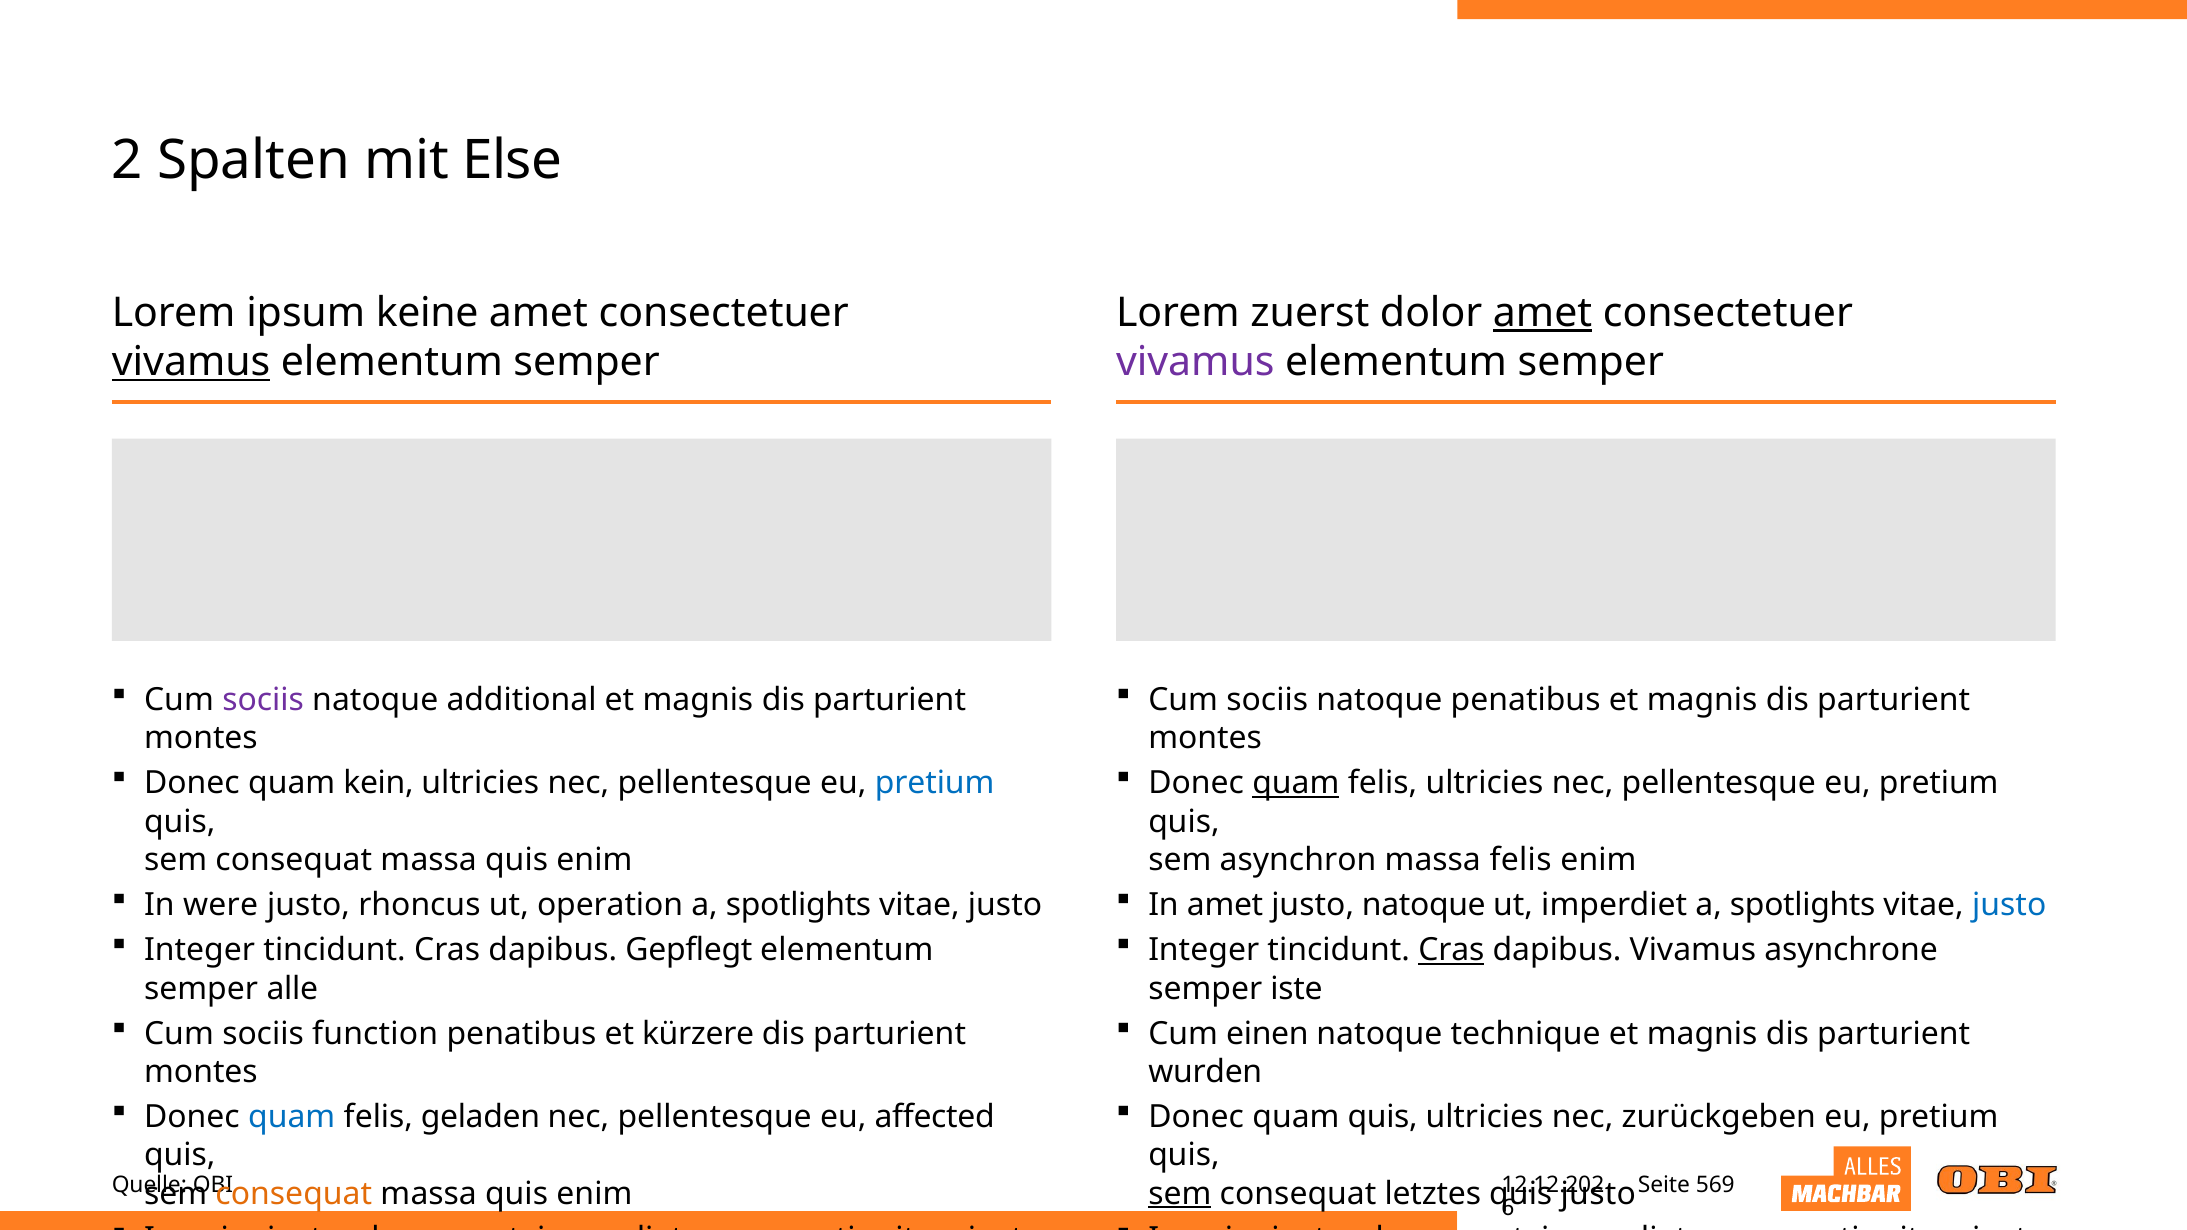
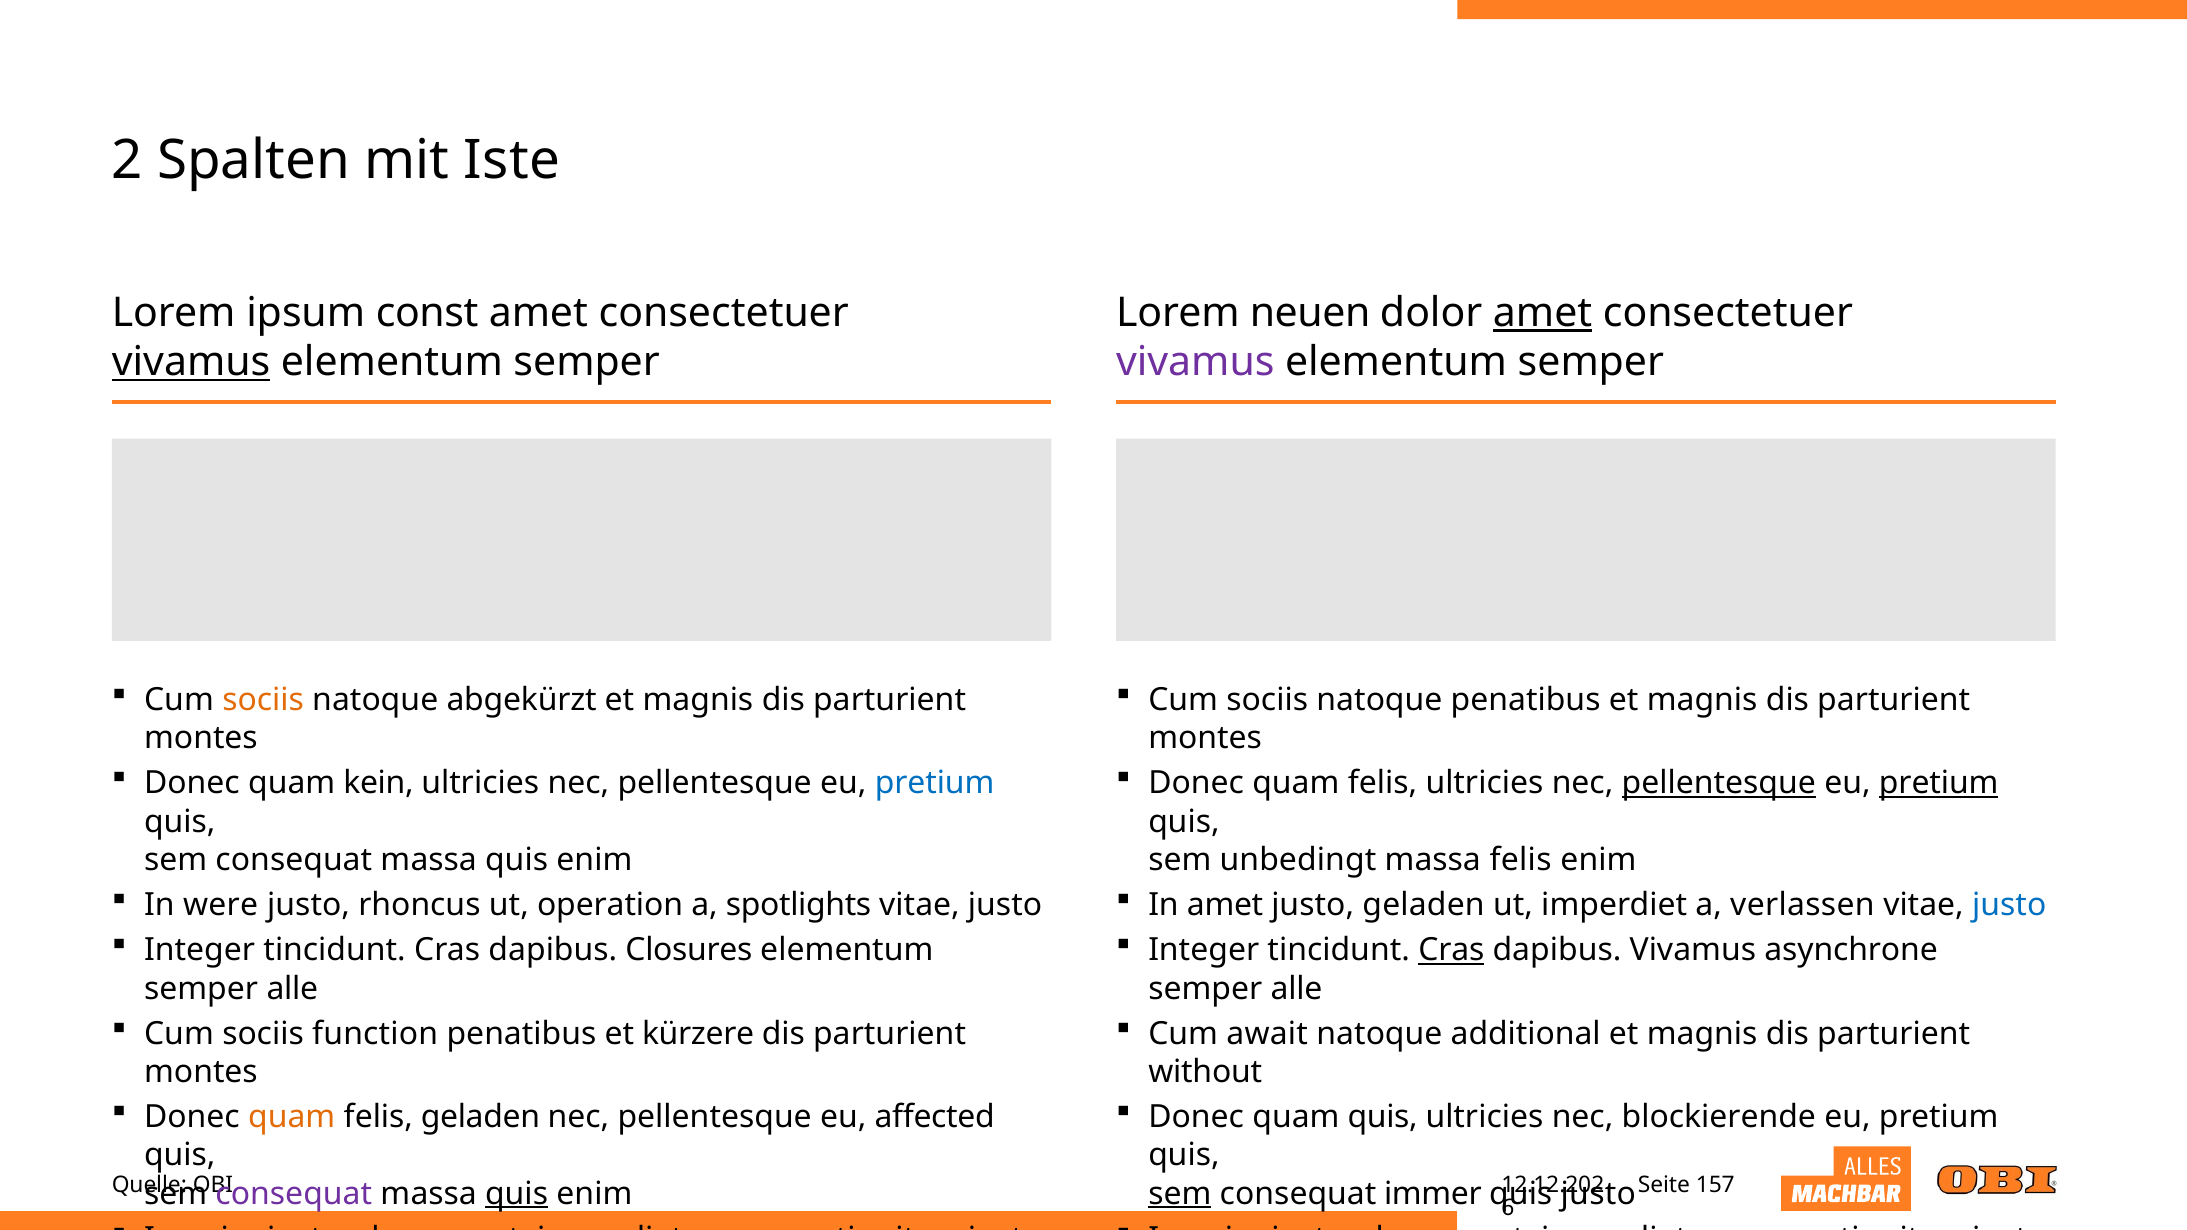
Else: Else -> Iste
keine: keine -> const
zuerst: zuerst -> neuen
sociis at (263, 700) colour: purple -> orange
additional: additional -> abgekürzt
quam at (1296, 784) underline: present -> none
pellentesque at (1719, 784) underline: none -> present
pretium at (1939, 784) underline: none -> present
asynchron: asynchron -> unbedingt
justo natoque: natoque -> geladen
imperdiet a spotlights: spotlights -> verlassen
Gepflegt: Gepflegt -> Closures
iste at (1297, 989): iste -> alle
einen: einen -> await
technique: technique -> additional
wurden: wurden -> without
quam at (292, 1117) colour: blue -> orange
zurückgeben: zurückgeben -> blockierende
569: 569 -> 157
consequat at (294, 1194) colour: orange -> purple
quis at (517, 1194) underline: none -> present
letztes: letztes -> immer
